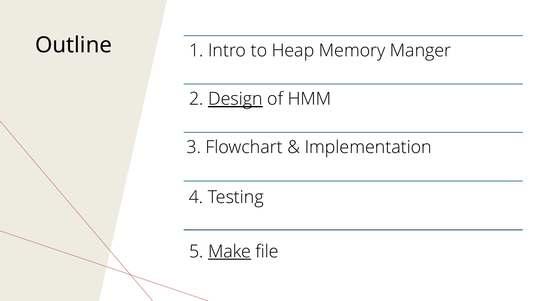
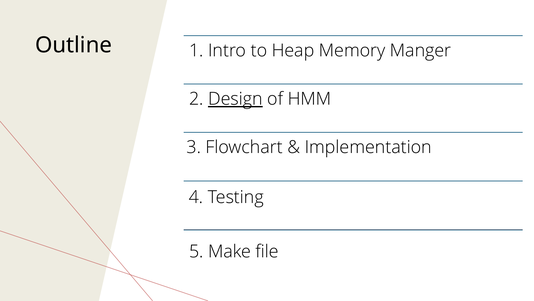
Make underline: present -> none
